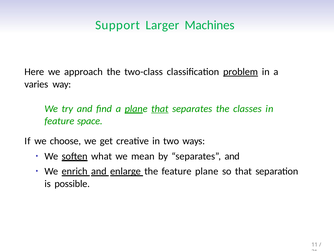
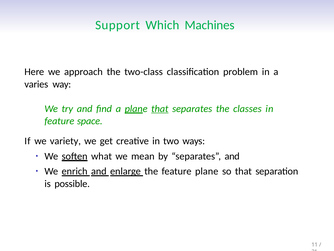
Larger: Larger -> Which
problem underline: present -> none
choose: choose -> variety
